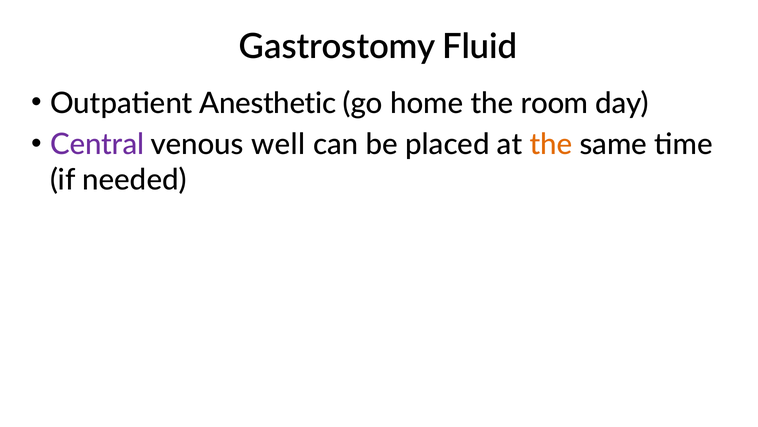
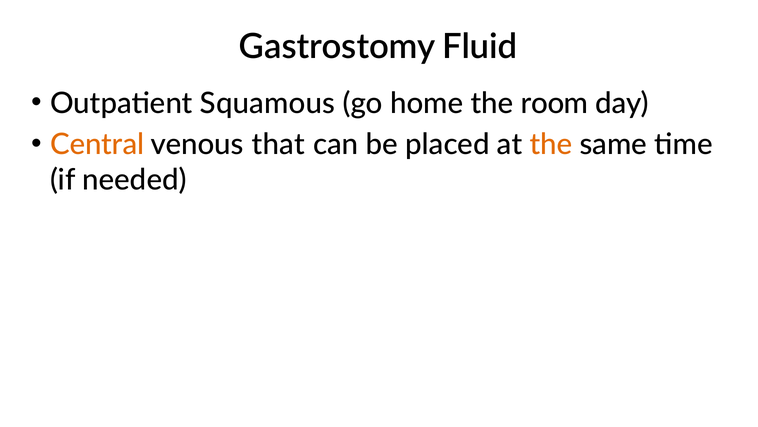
Anesthetic: Anesthetic -> Squamous
Central colour: purple -> orange
well: well -> that
